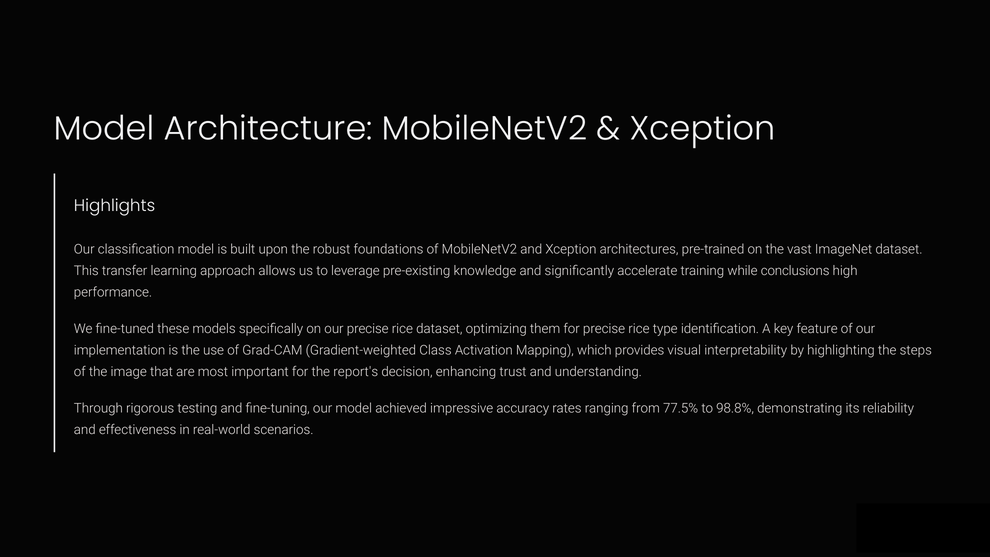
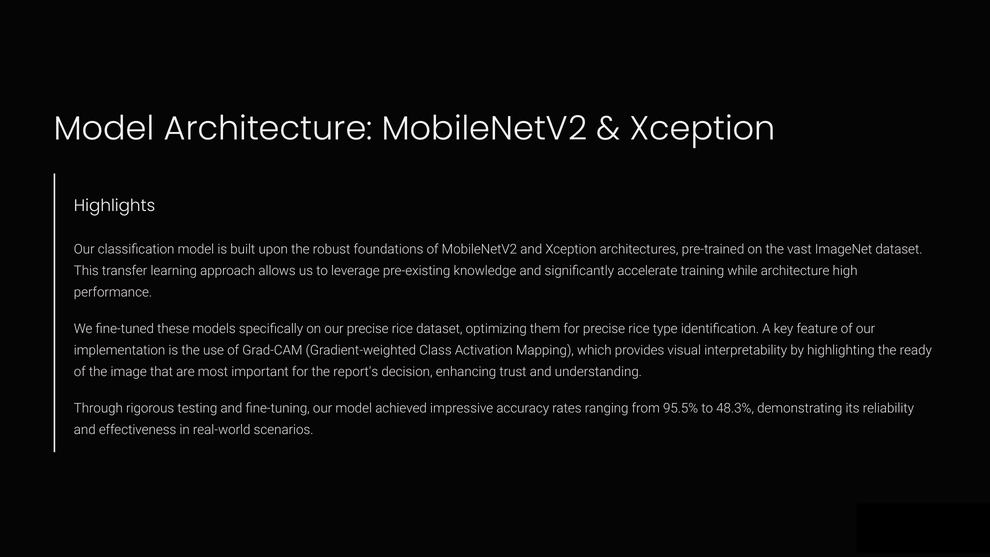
while conclusions: conclusions -> architecture
steps: steps -> ready
77.5%: 77.5% -> 95.5%
98.8%: 98.8% -> 48.3%
